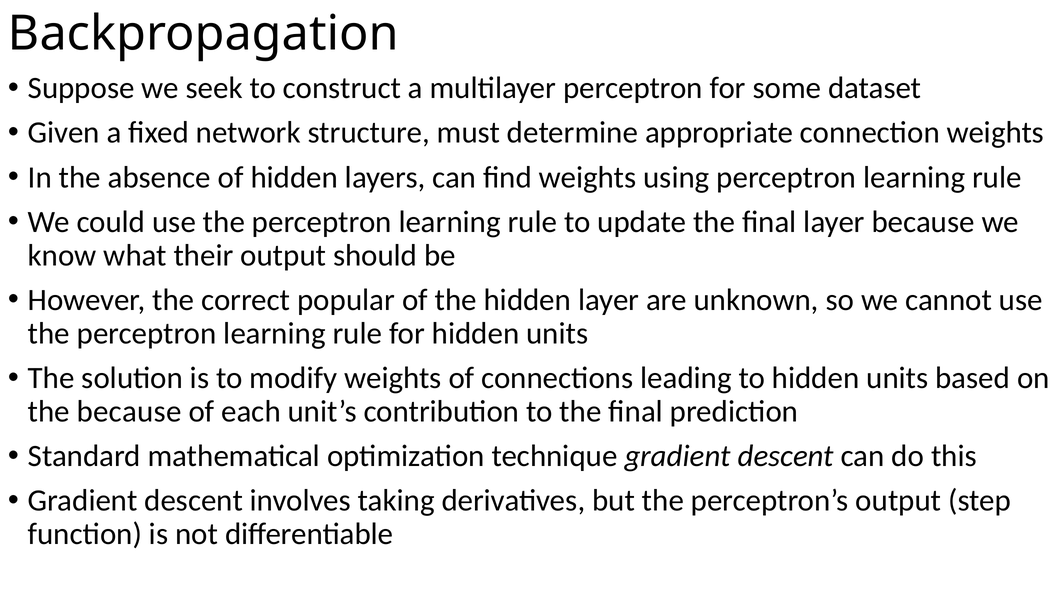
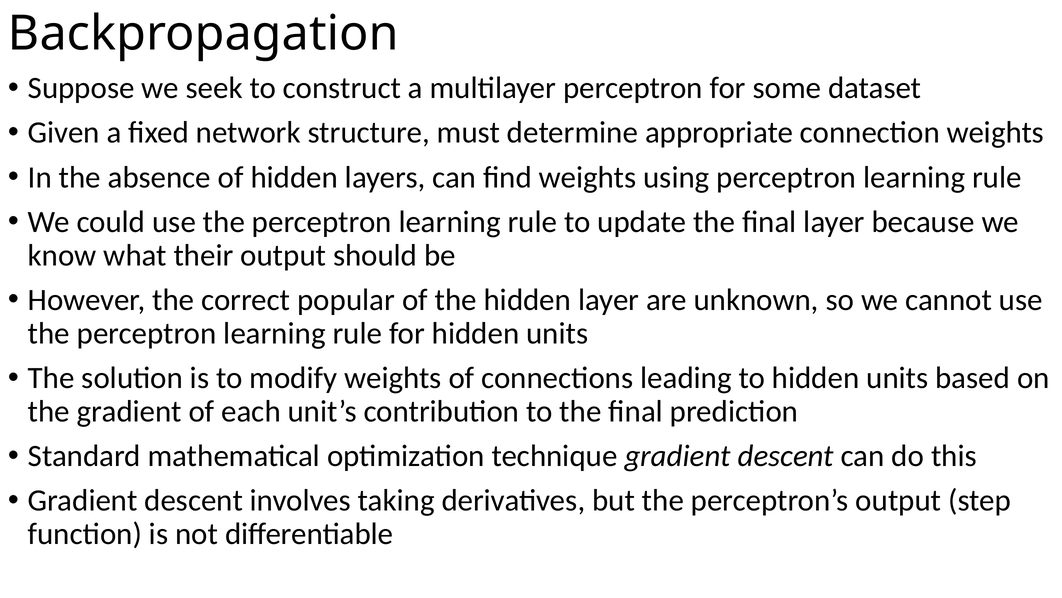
the because: because -> gradient
